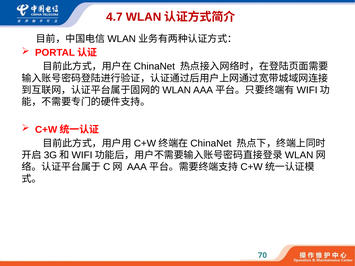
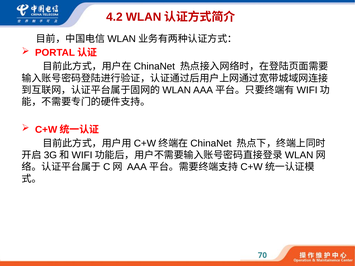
4.7: 4.7 -> 4.2
